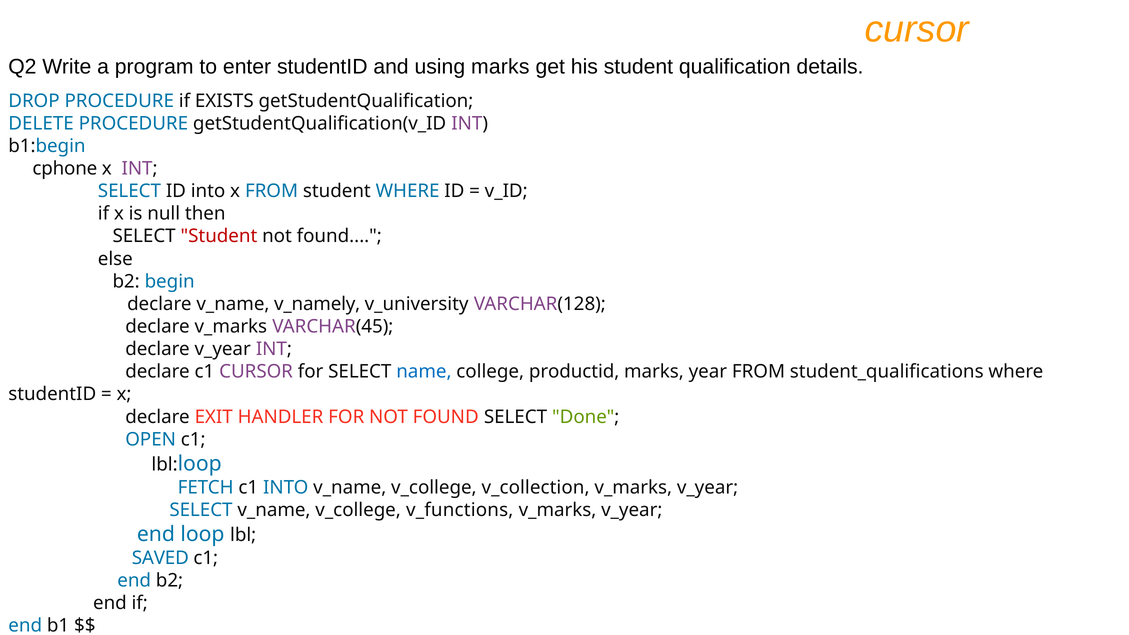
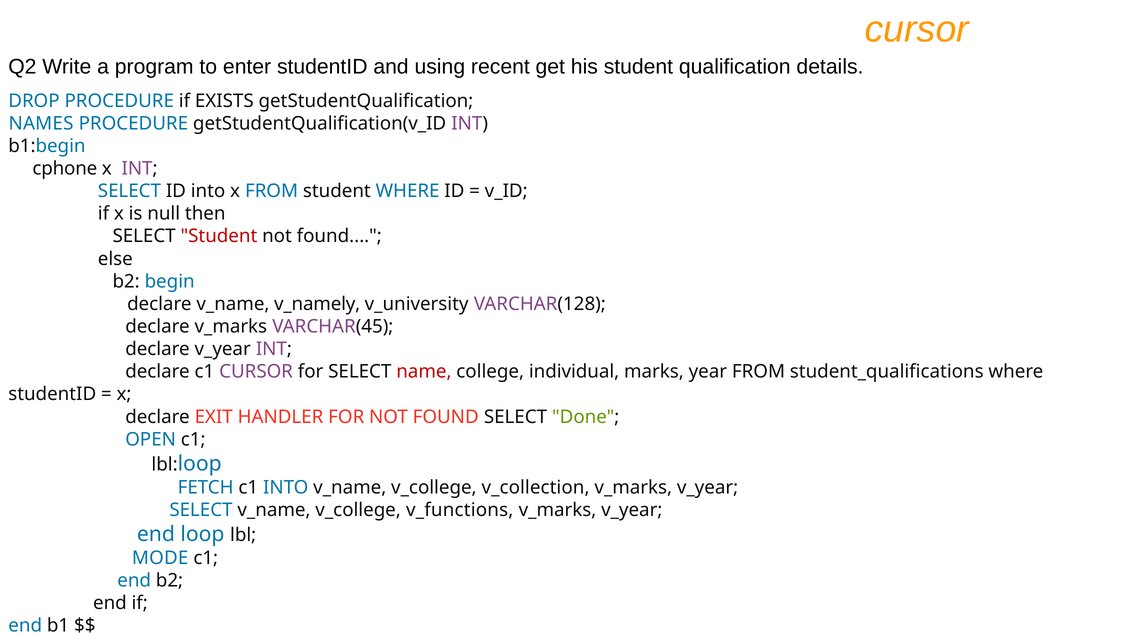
using marks: marks -> recent
DELETE: DELETE -> NAMES
name colour: blue -> red
productid: productid -> individual
SAVED: SAVED -> MODE
